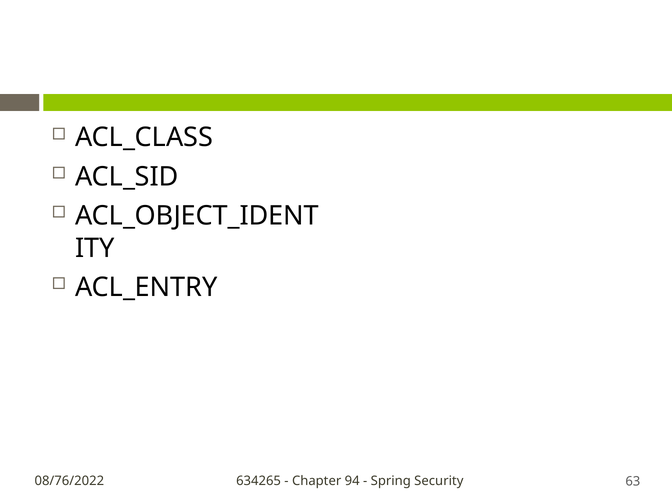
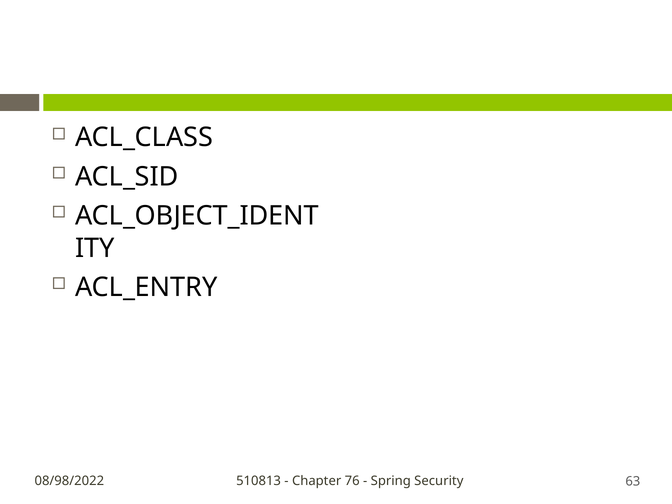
08/76/2022: 08/76/2022 -> 08/98/2022
634265: 634265 -> 510813
94: 94 -> 76
